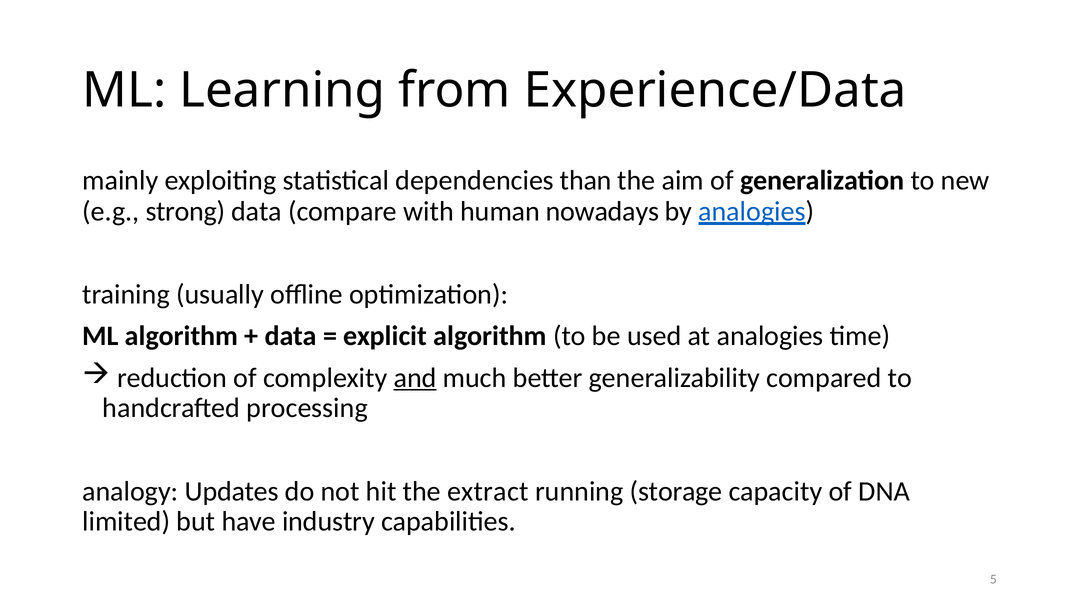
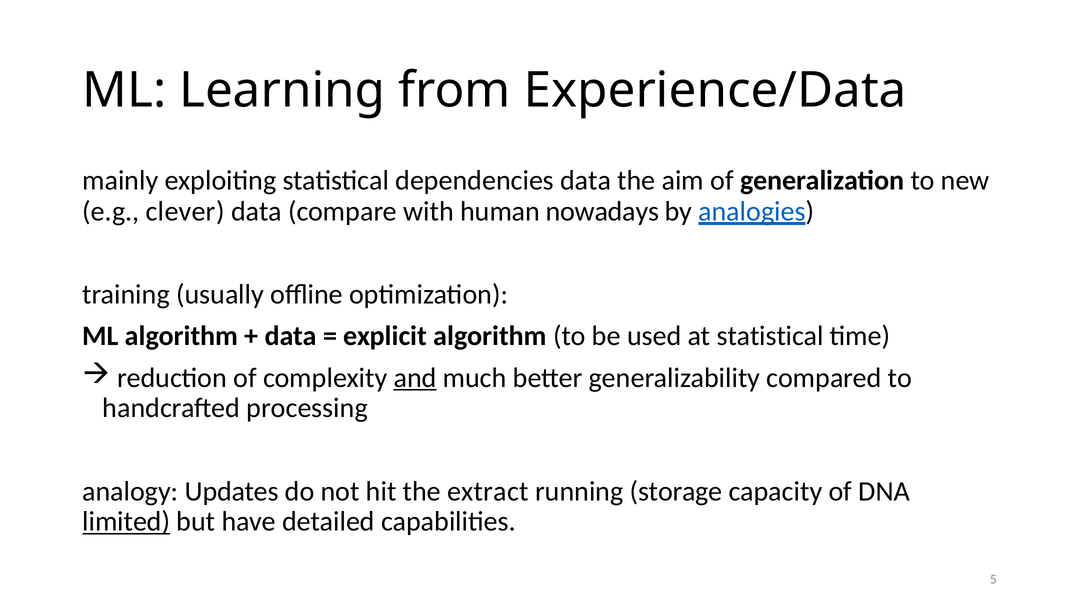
dependencies than: than -> data
strong: strong -> clever
at analogies: analogies -> statistical
limited underline: none -> present
industry: industry -> detailed
